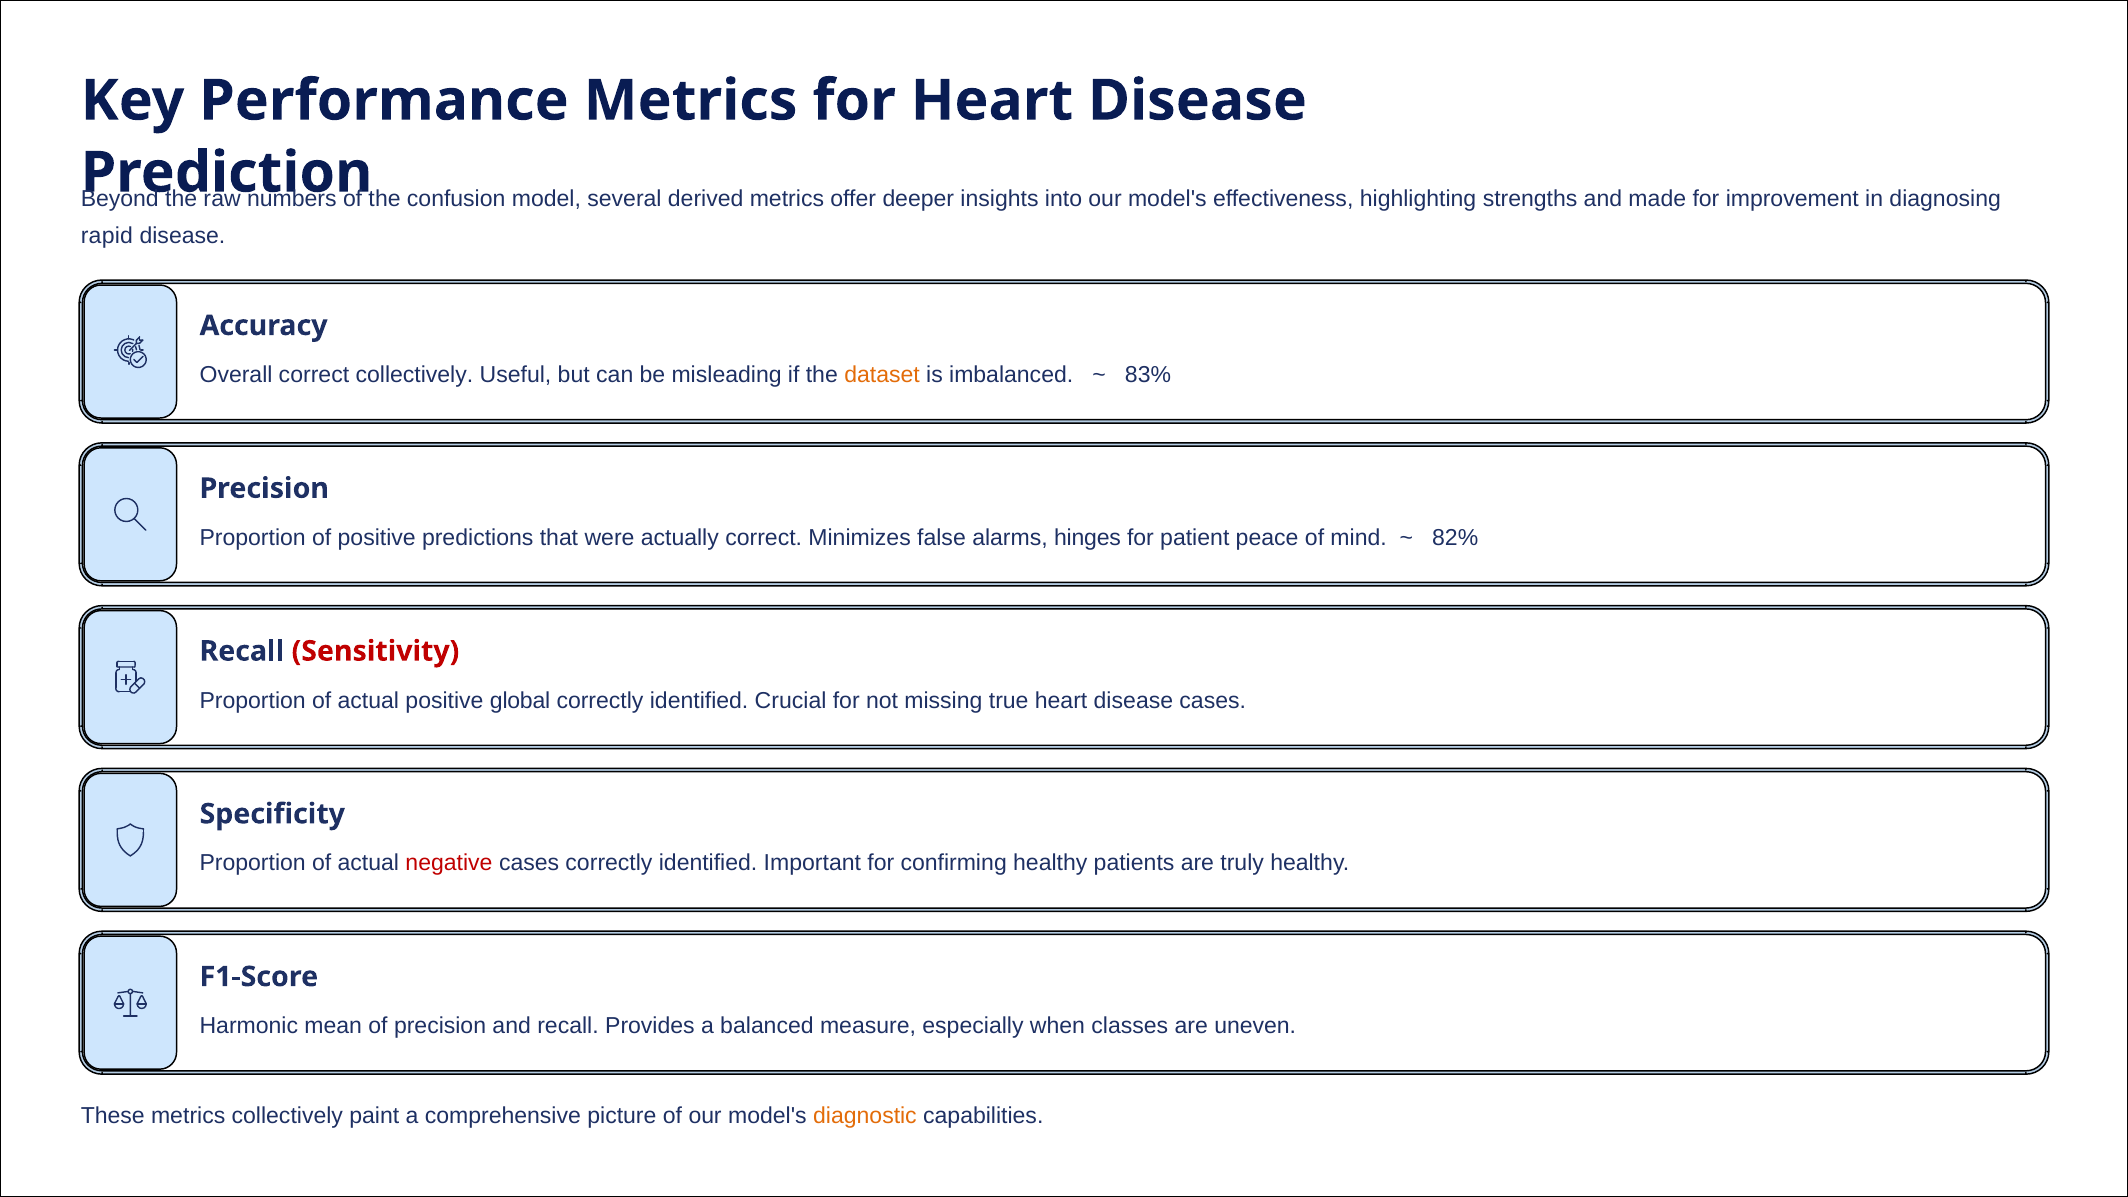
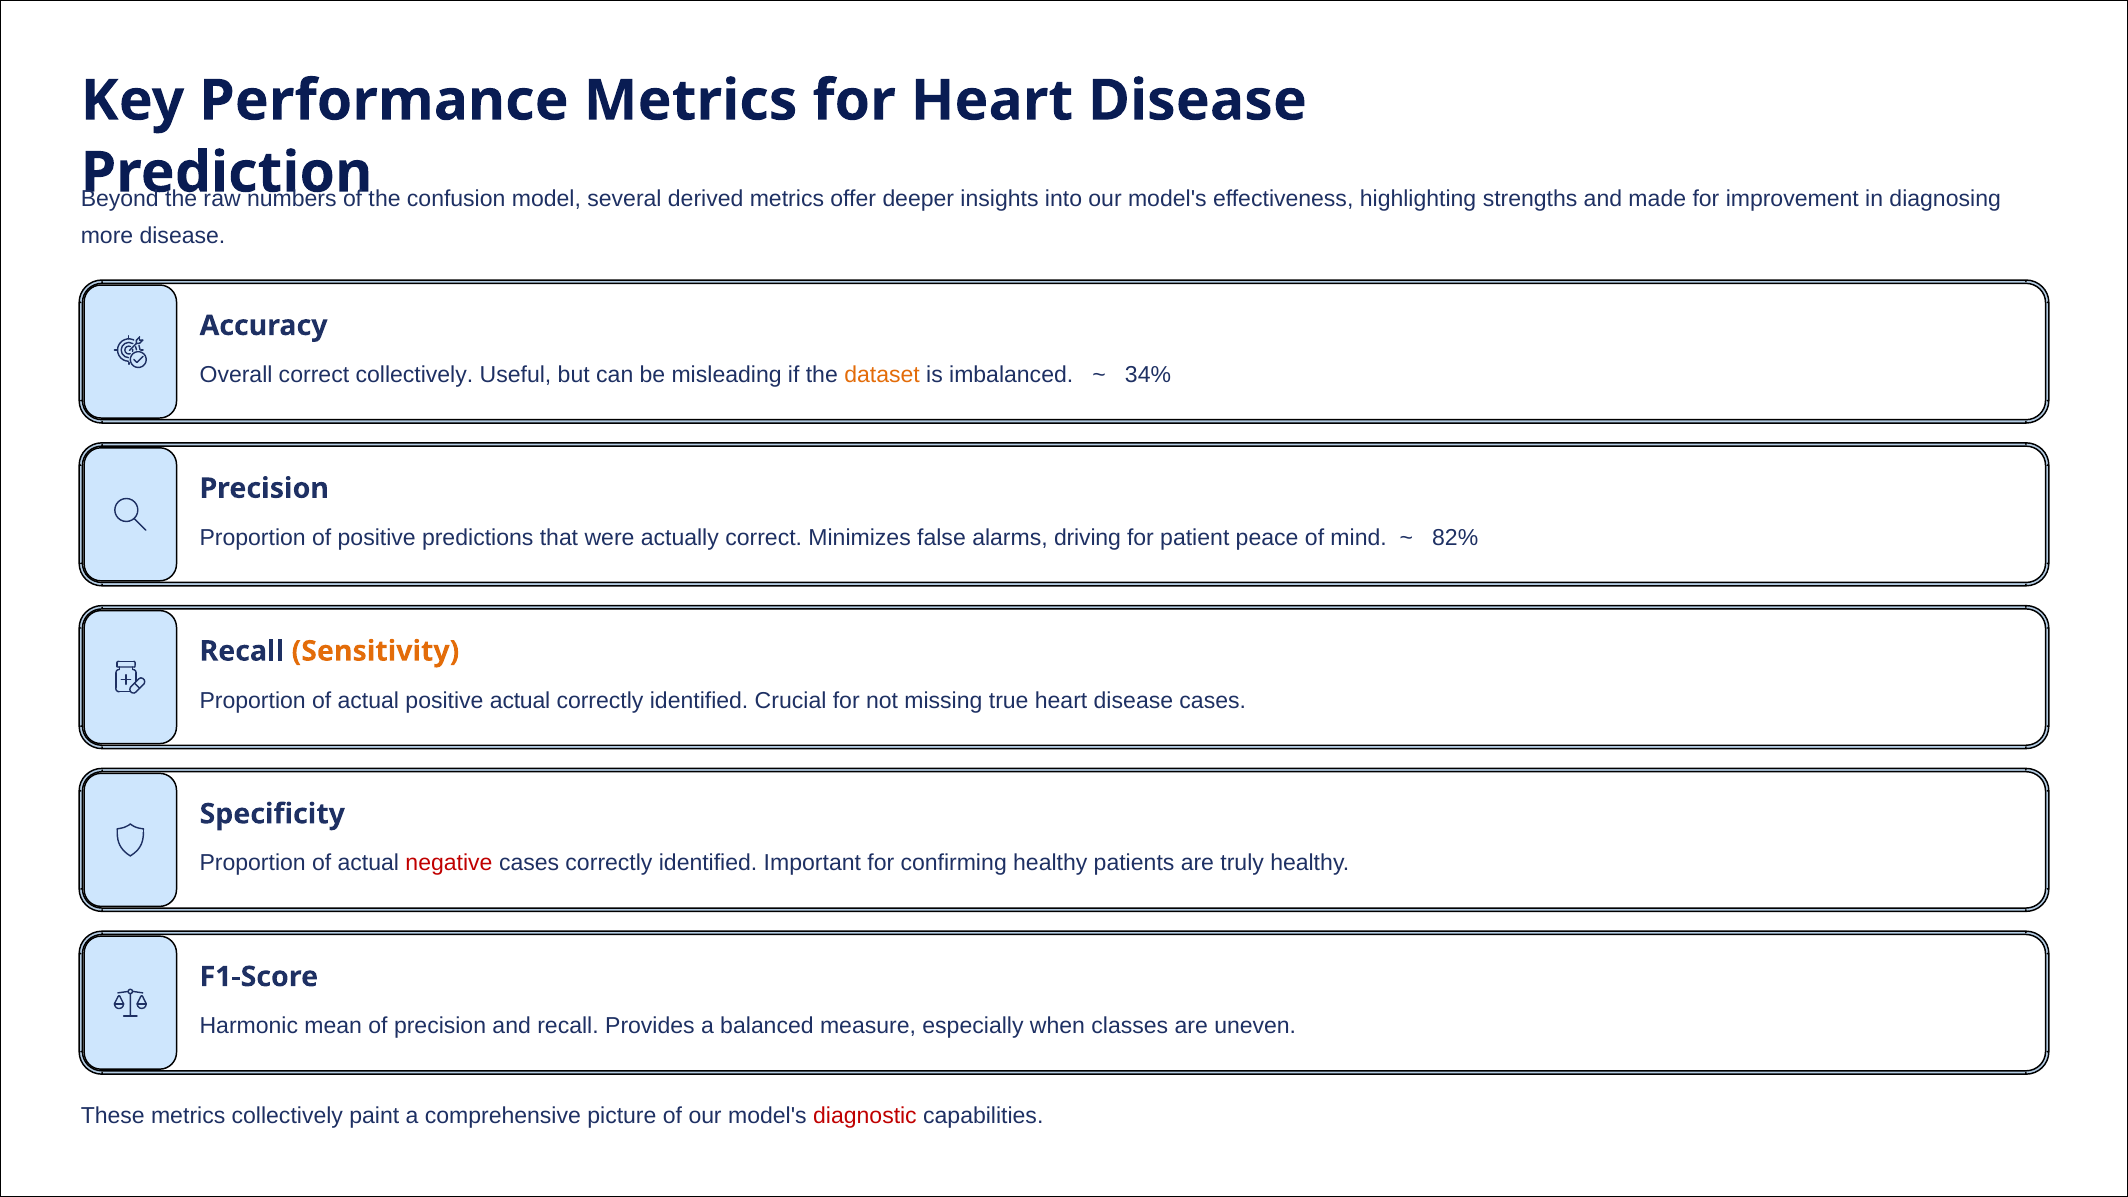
rapid: rapid -> more
83%: 83% -> 34%
hinges: hinges -> driving
Sensitivity colour: red -> orange
positive global: global -> actual
diagnostic colour: orange -> red
